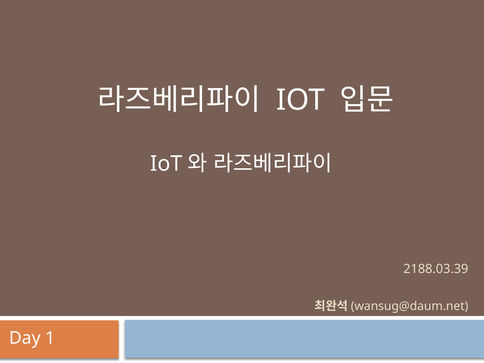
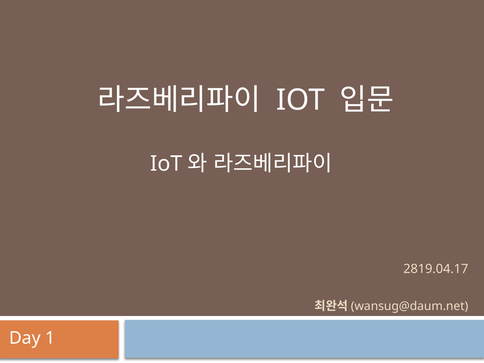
2188.03.39: 2188.03.39 -> 2819.04.17
